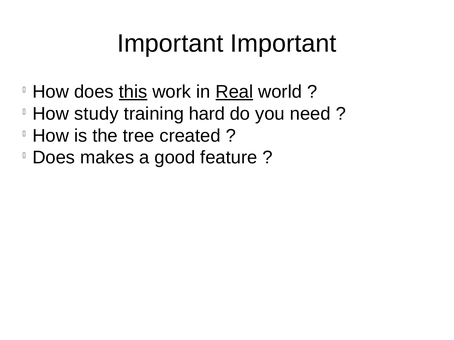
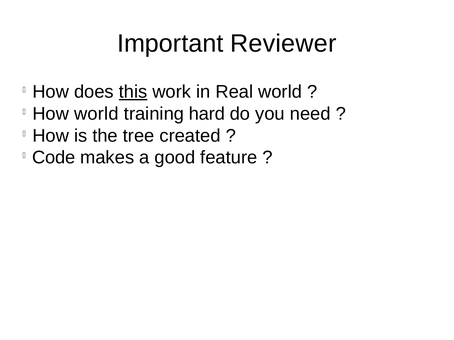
Important Important: Important -> Reviewer
Real underline: present -> none
How study: study -> world
Does at (54, 158): Does -> Code
